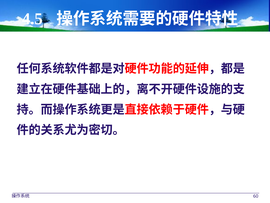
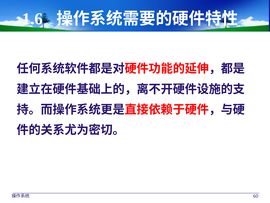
4.5: 4.5 -> 1.6
